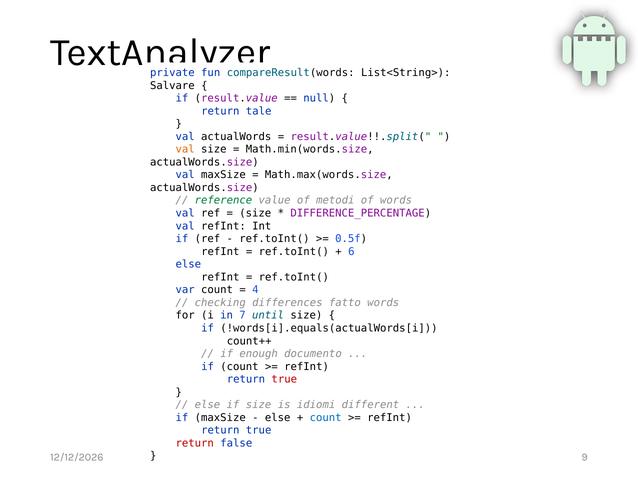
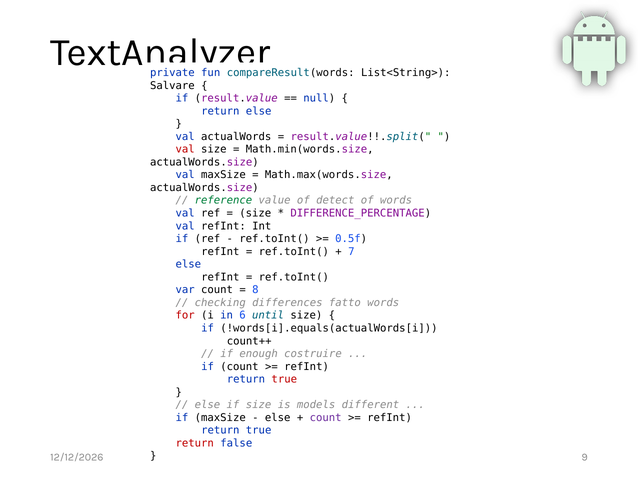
return tale: tale -> else
val at (185, 149) colour: orange -> red
metodi: metodi -> detect
6: 6 -> 7
4: 4 -> 8
for colour: black -> red
7: 7 -> 6
documento: documento -> costruire
idiomi: idiomi -> models
count at (326, 417) colour: blue -> purple
